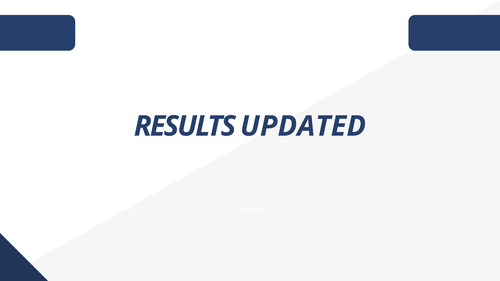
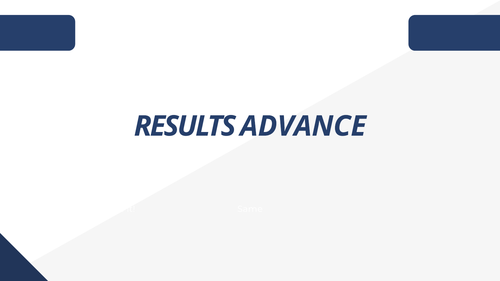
UPDATED: UPDATED -> ADVANCE
